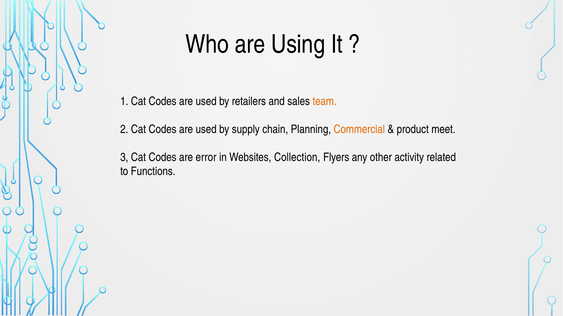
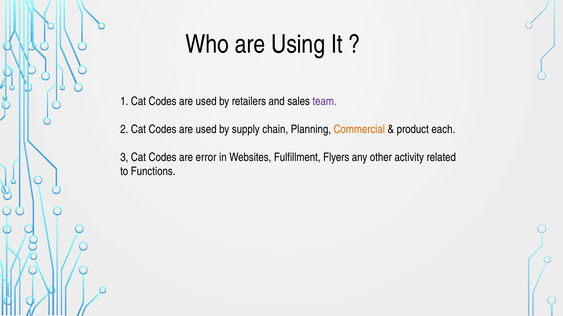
team colour: orange -> purple
meet: meet -> each
Collection: Collection -> Fulfillment
